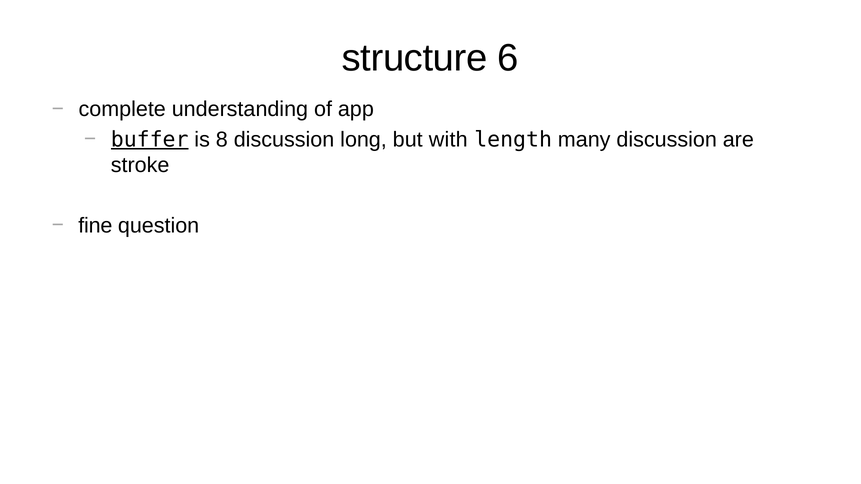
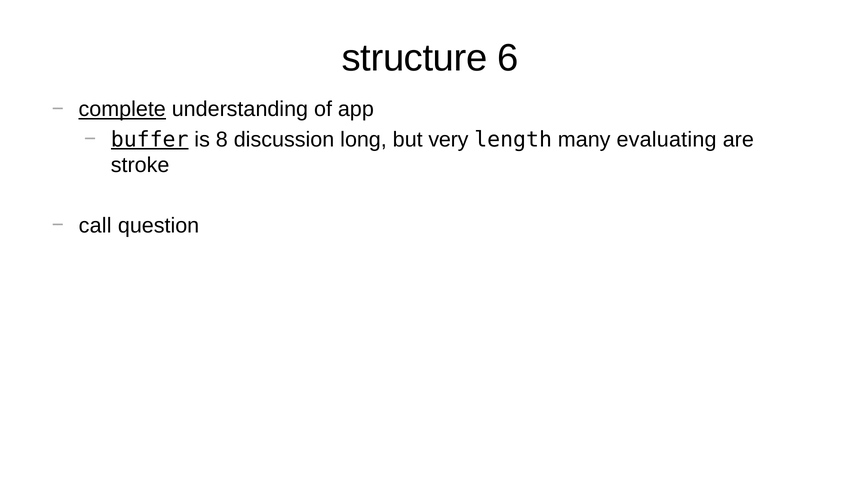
complete underline: none -> present
with: with -> very
many discussion: discussion -> evaluating
fine: fine -> call
